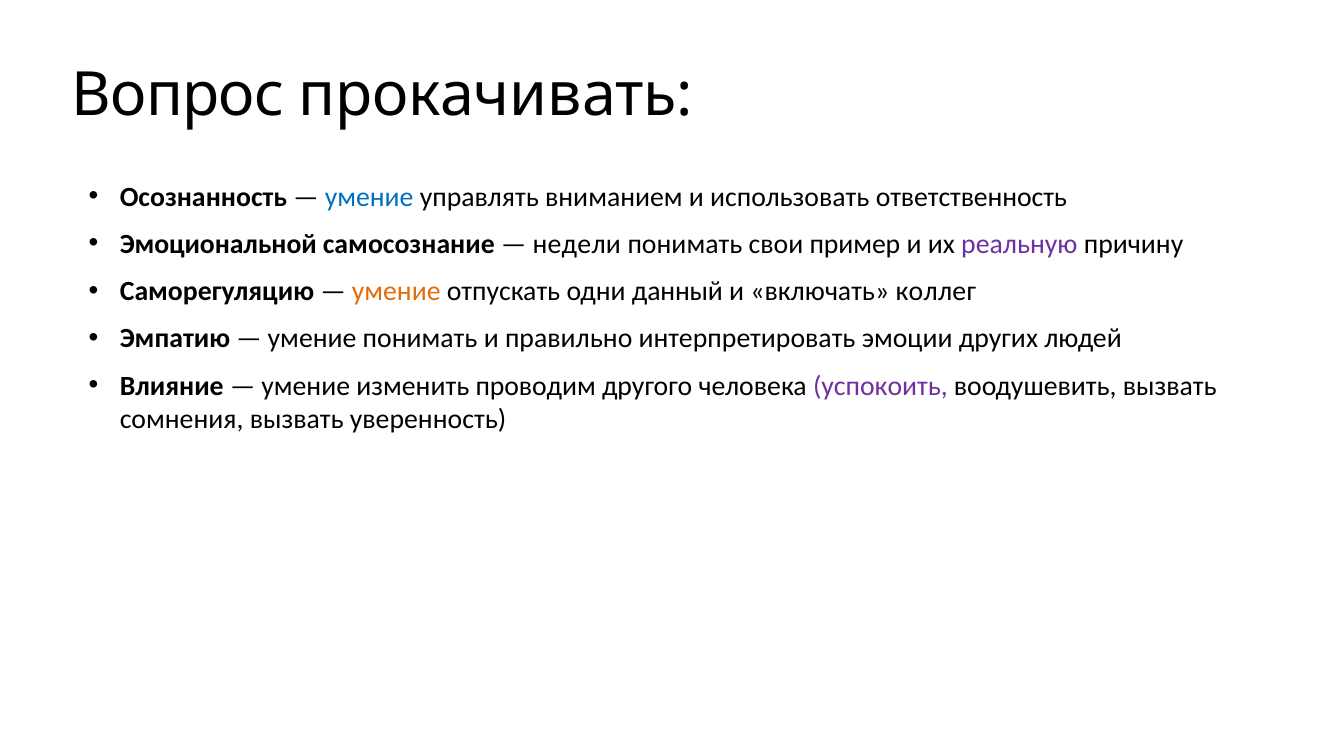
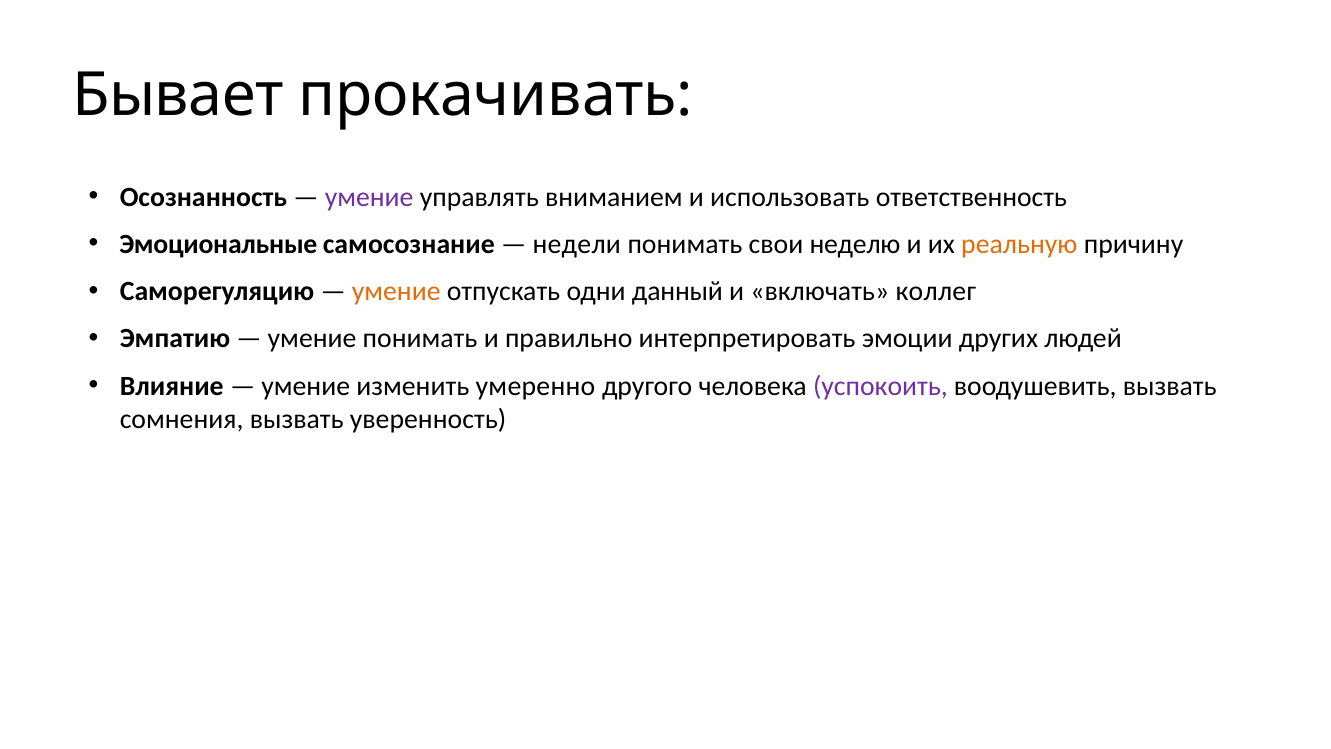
Вопрос: Вопрос -> Бывает
умение at (369, 197) colour: blue -> purple
Эмоциональной: Эмоциональной -> Эмоциональные
пример: пример -> неделю
реальную colour: purple -> orange
проводим: проводим -> умеренно
